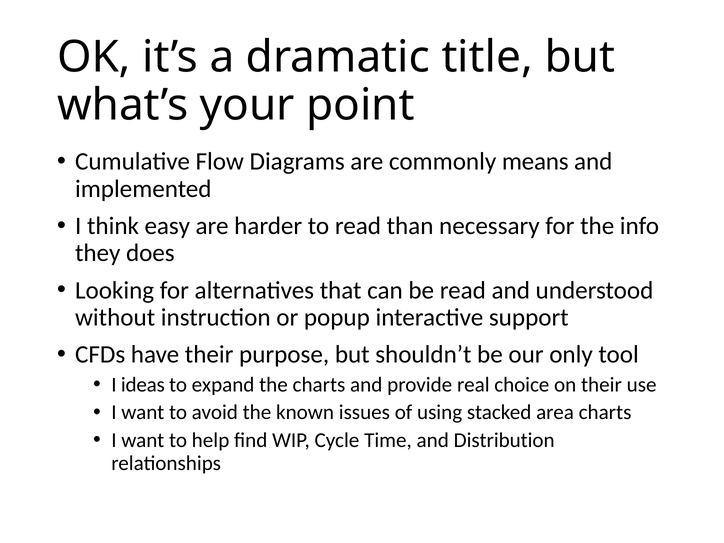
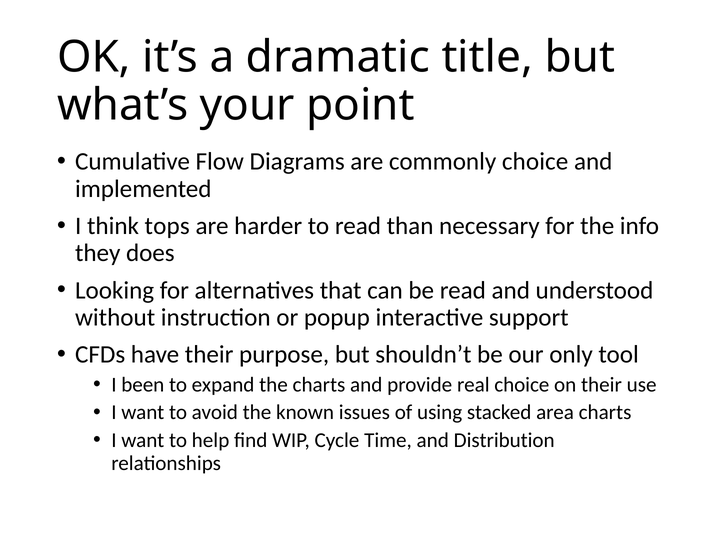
commonly means: means -> choice
easy: easy -> tops
ideas: ideas -> been
